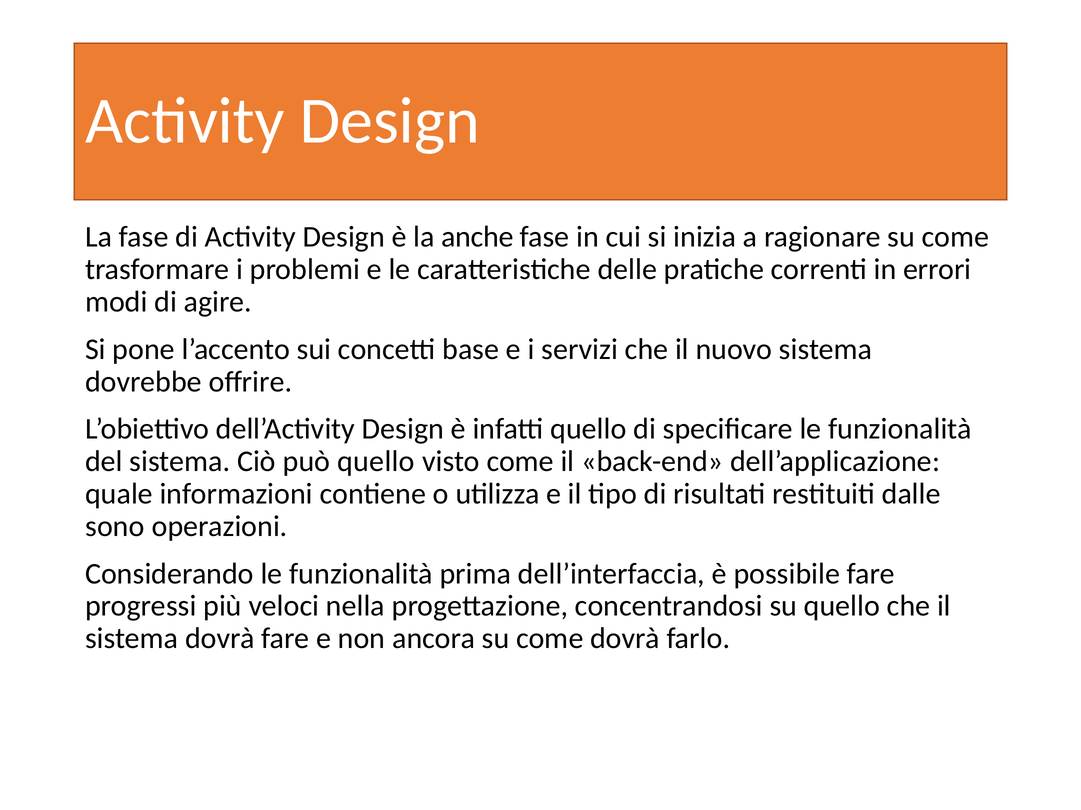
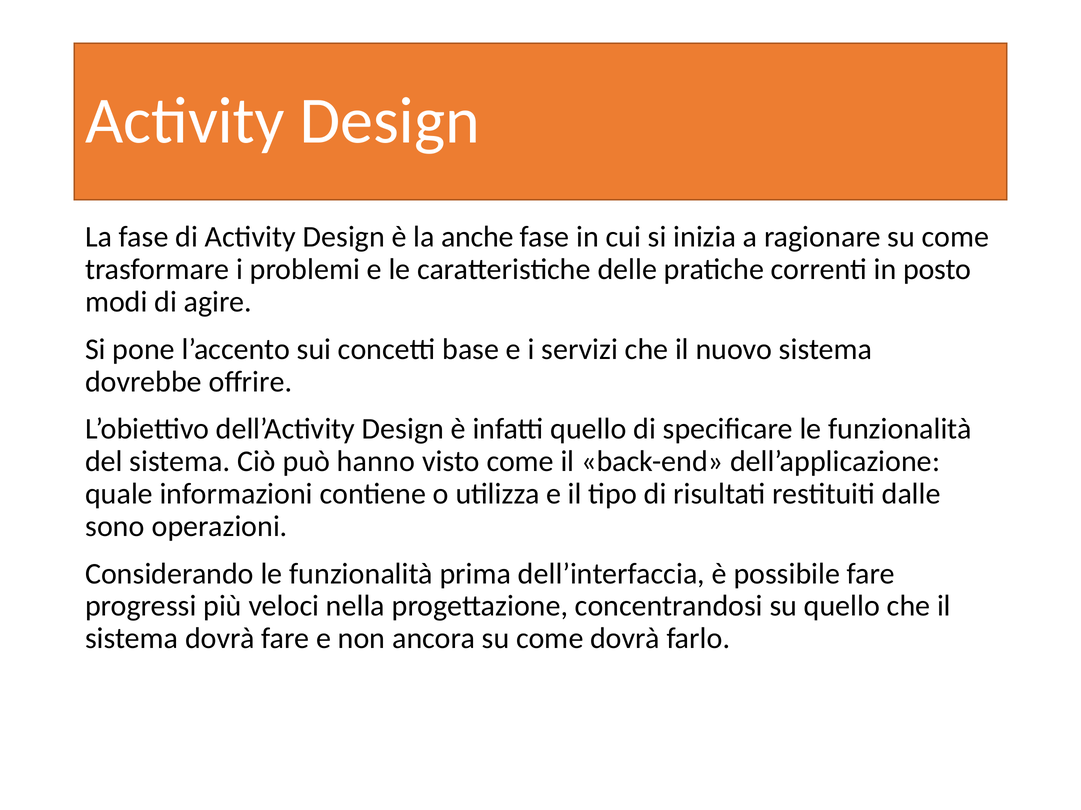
errori: errori -> posto
può quello: quello -> hanno
